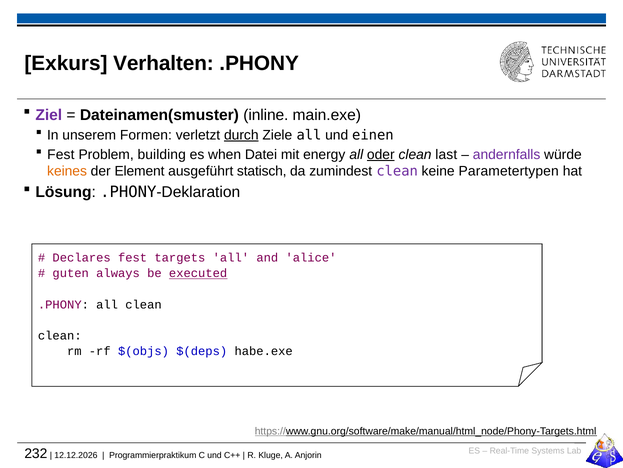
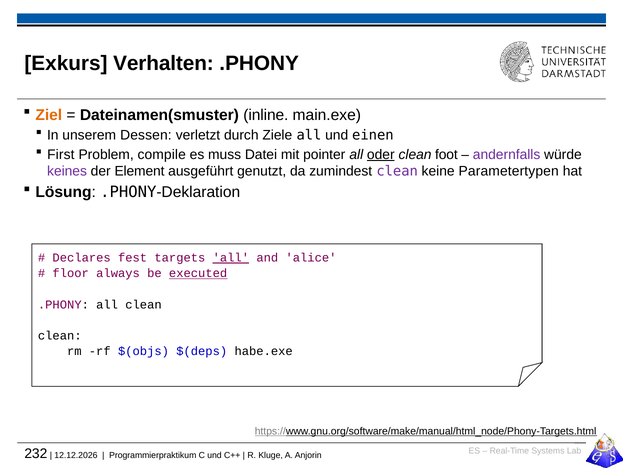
Ziel colour: purple -> orange
Formen: Formen -> Dessen
durch underline: present -> none
Fest at (61, 154): Fest -> First
building: building -> compile
when: when -> muss
energy: energy -> pointer
last: last -> foot
keines colour: orange -> purple
statisch: statisch -> genutzt
all at (231, 257) underline: none -> present
guten: guten -> floor
